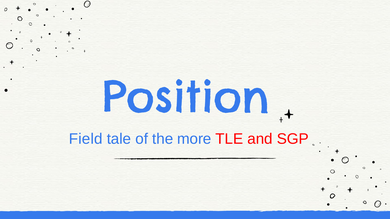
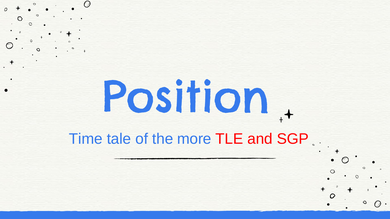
Field: Field -> Time
